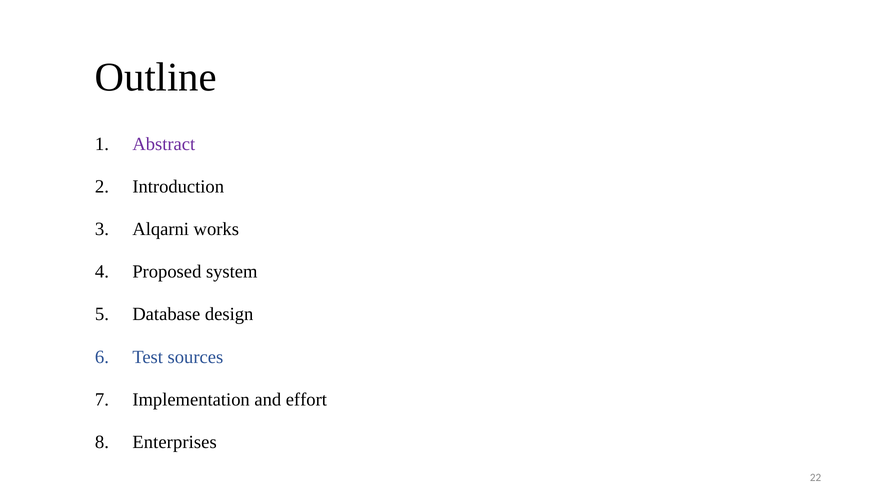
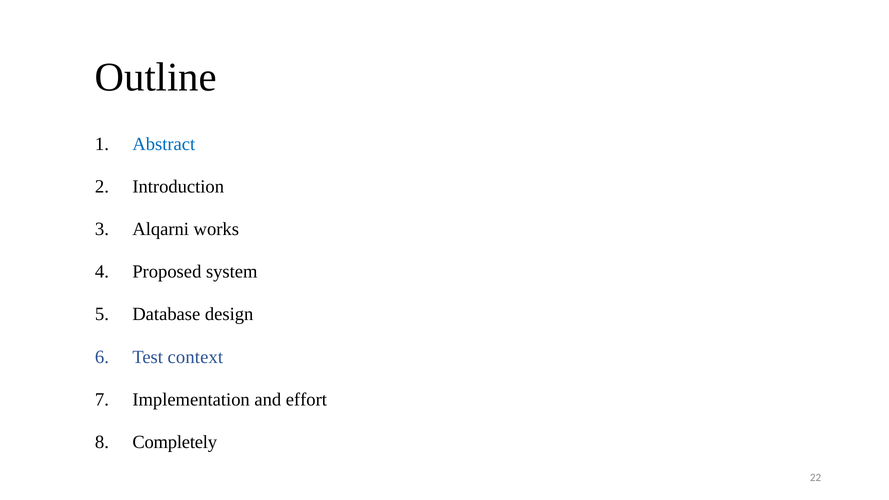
Abstract colour: purple -> blue
sources: sources -> context
Enterprises: Enterprises -> Completely
